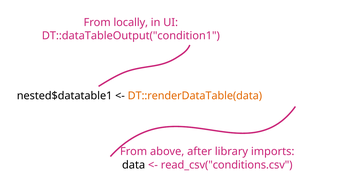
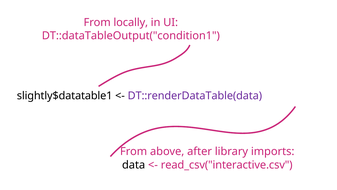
nested$datatable1: nested$datatable1 -> slightly$datatable1
DT::renderDataTable(data colour: orange -> purple
read_csv("conditions.csv: read_csv("conditions.csv -> read_csv("interactive.csv
